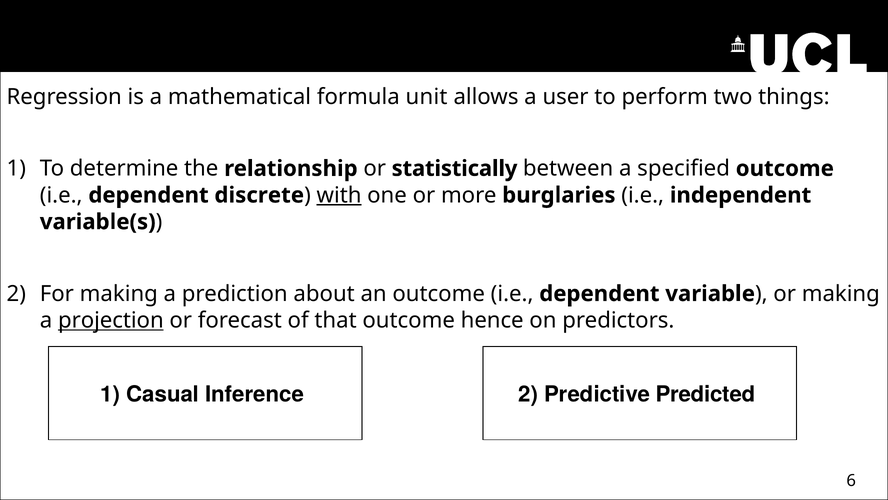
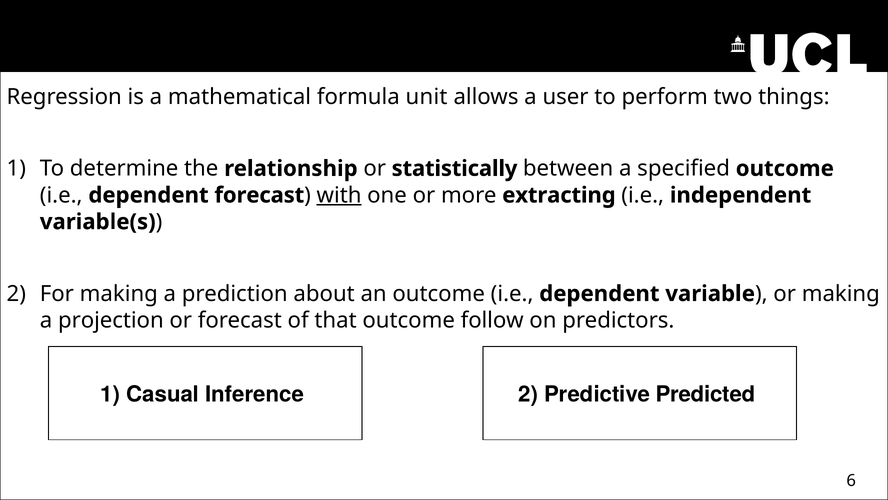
dependent discrete: discrete -> forecast
burglaries: burglaries -> extracting
projection underline: present -> none
hence: hence -> follow
